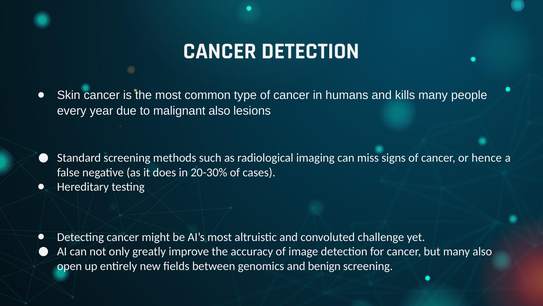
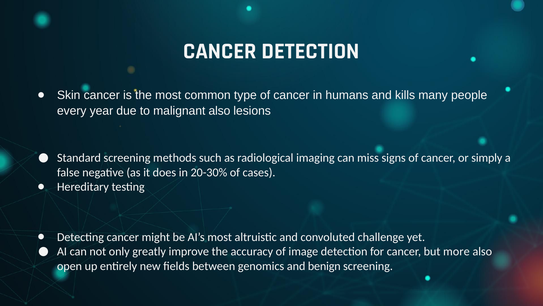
hence: hence -> simply
but many: many -> more
